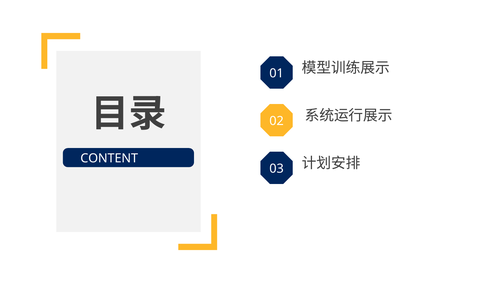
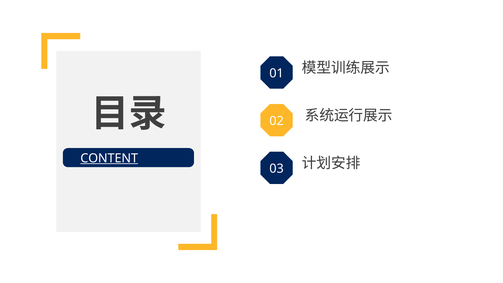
CONTENT underline: none -> present
